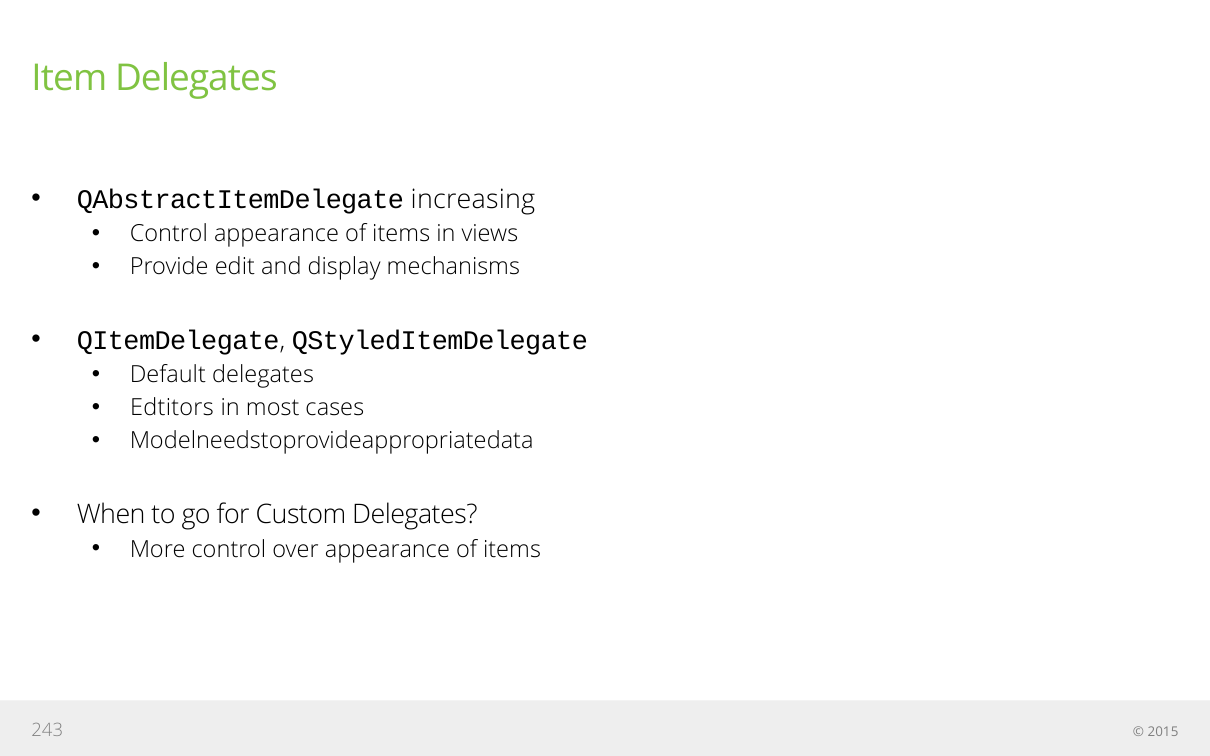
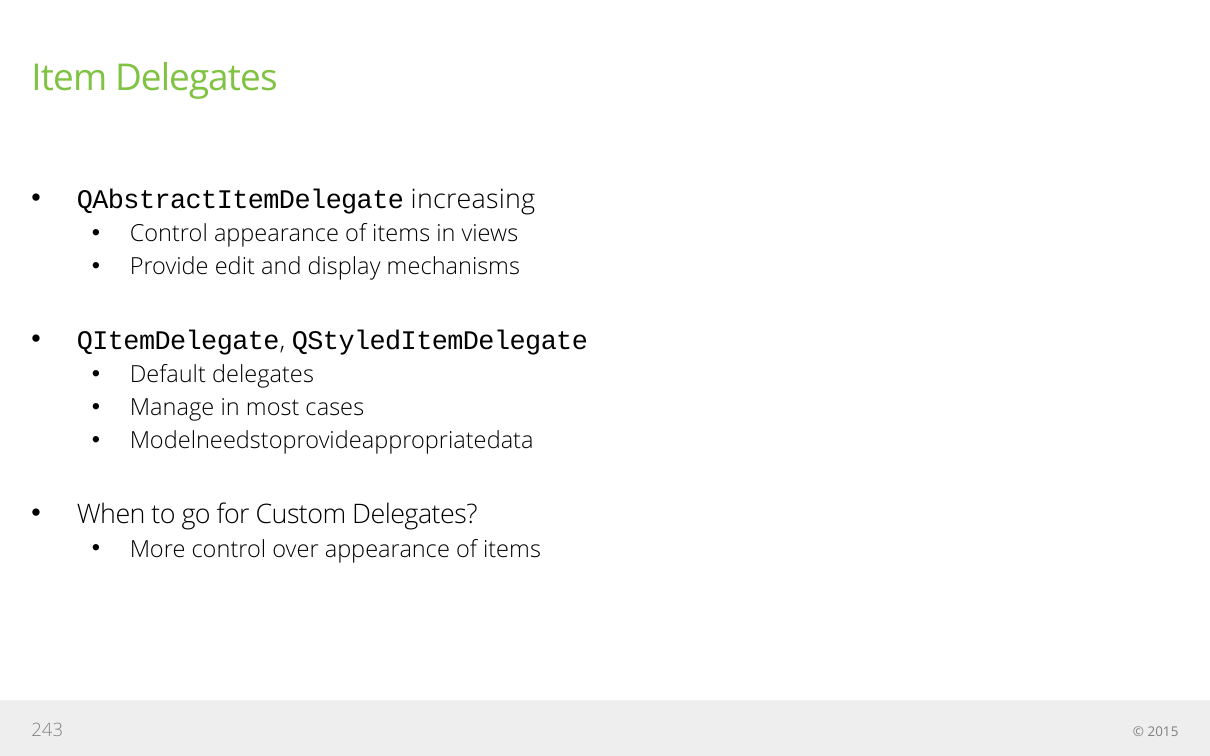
Edtitors: Edtitors -> Manage
